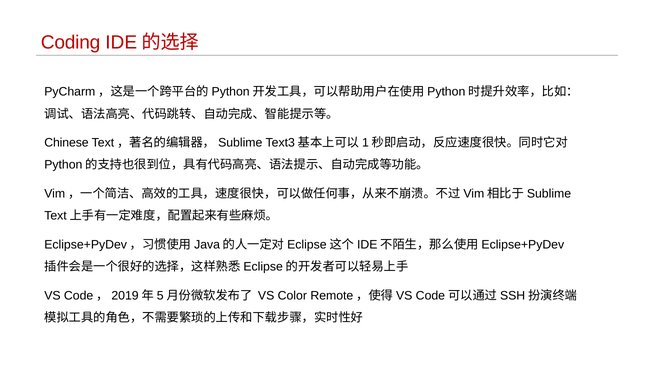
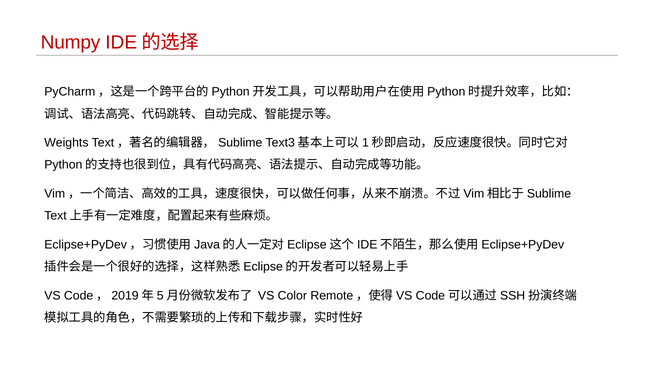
Coding: Coding -> Numpy
Chinese: Chinese -> Weights
